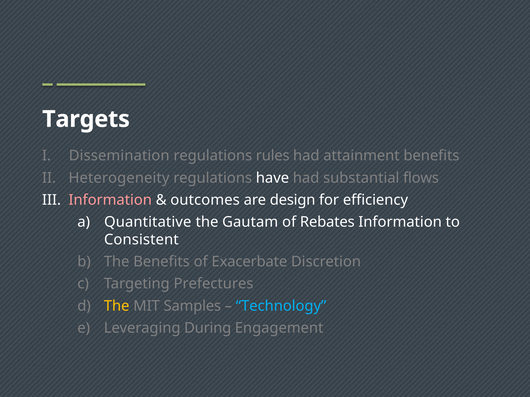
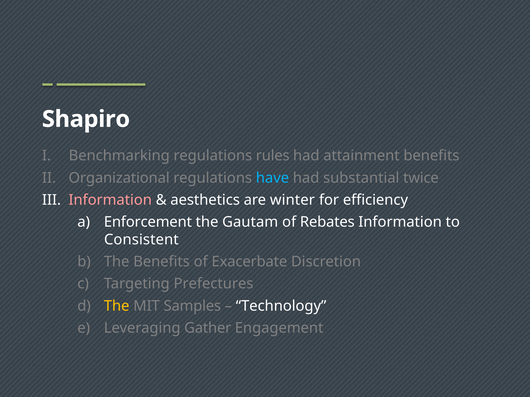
Targets: Targets -> Shapiro
Dissemination: Dissemination -> Benchmarking
Heterogeneity: Heterogeneity -> Organizational
have colour: white -> light blue
flows: flows -> twice
outcomes: outcomes -> aesthetics
design: design -> winter
Quantitative: Quantitative -> Enforcement
Technology colour: light blue -> white
During: During -> Gather
